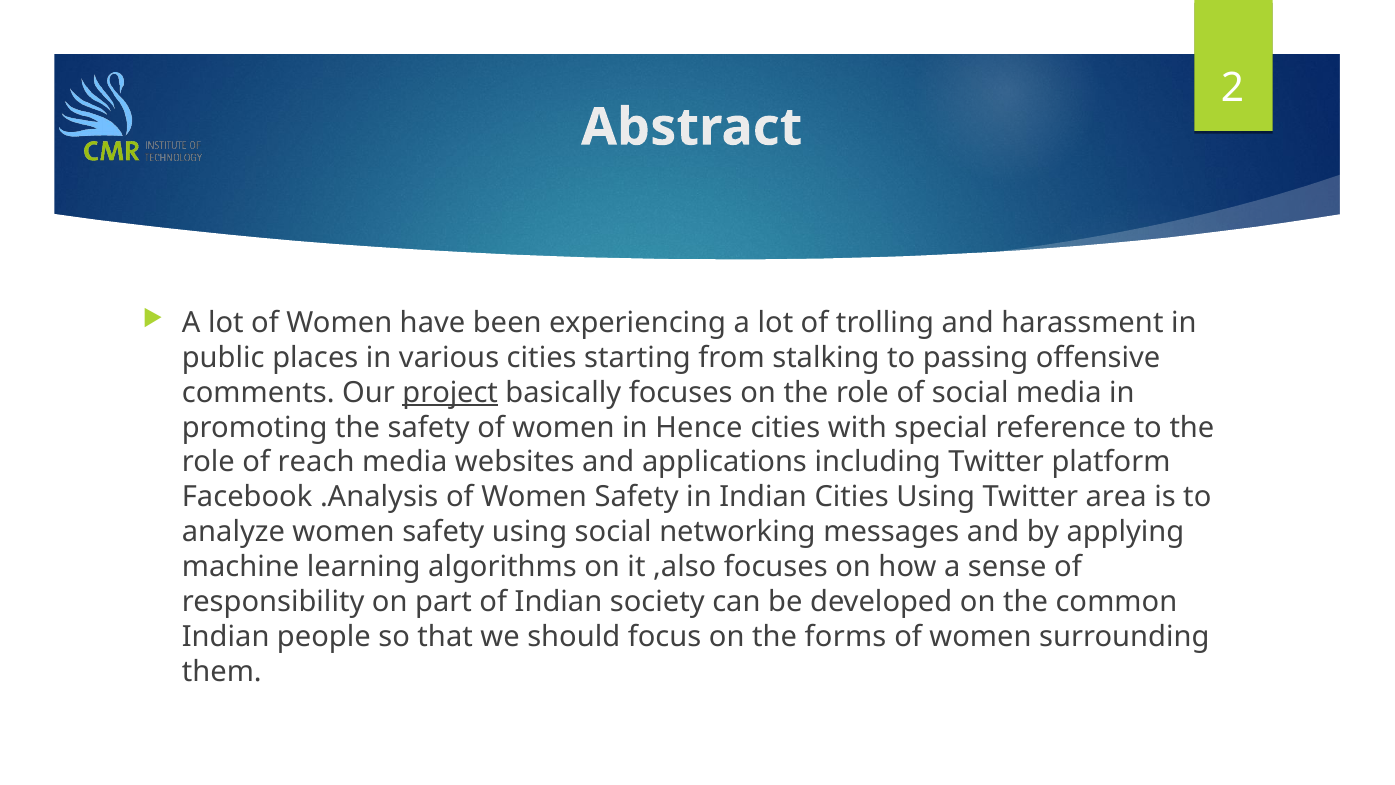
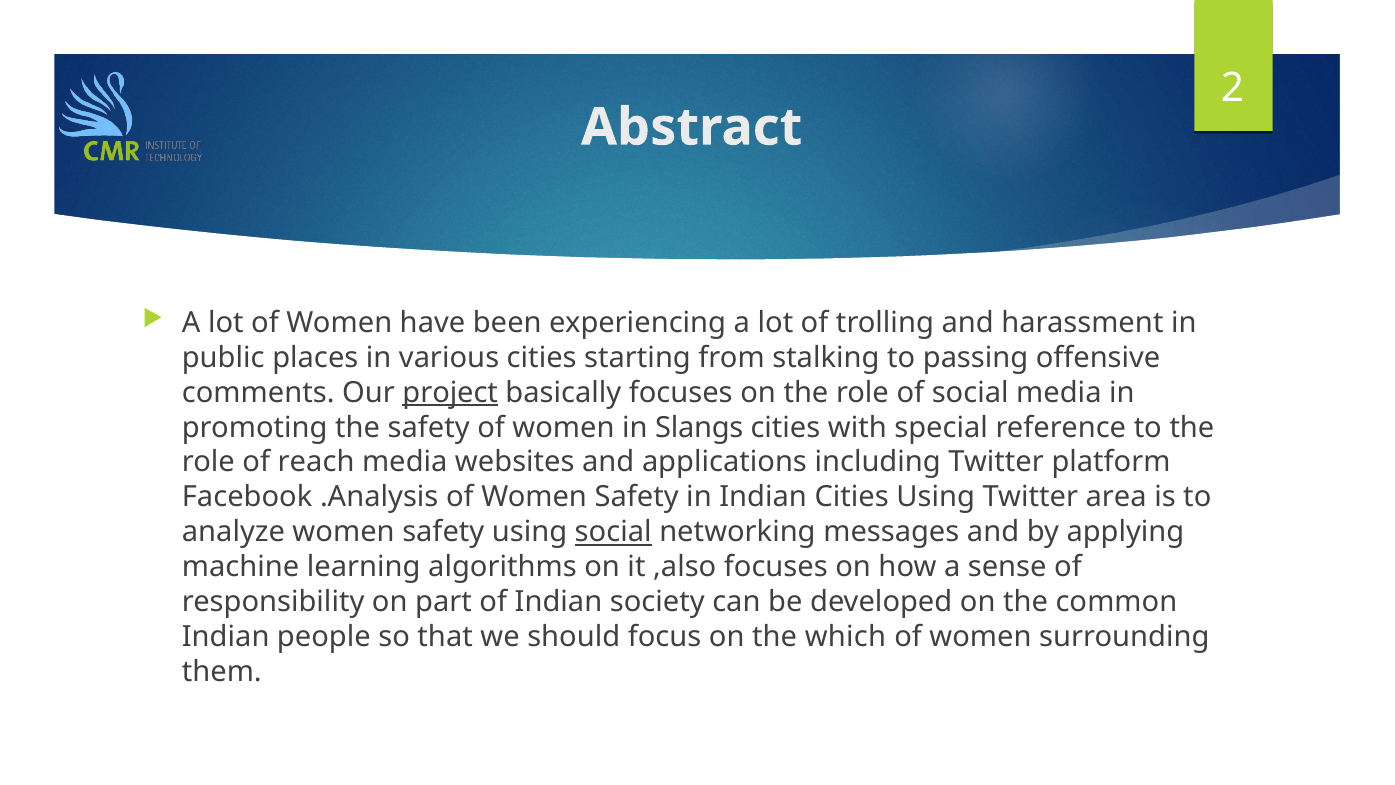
Hence: Hence -> Slangs
social at (613, 532) underline: none -> present
forms: forms -> which
